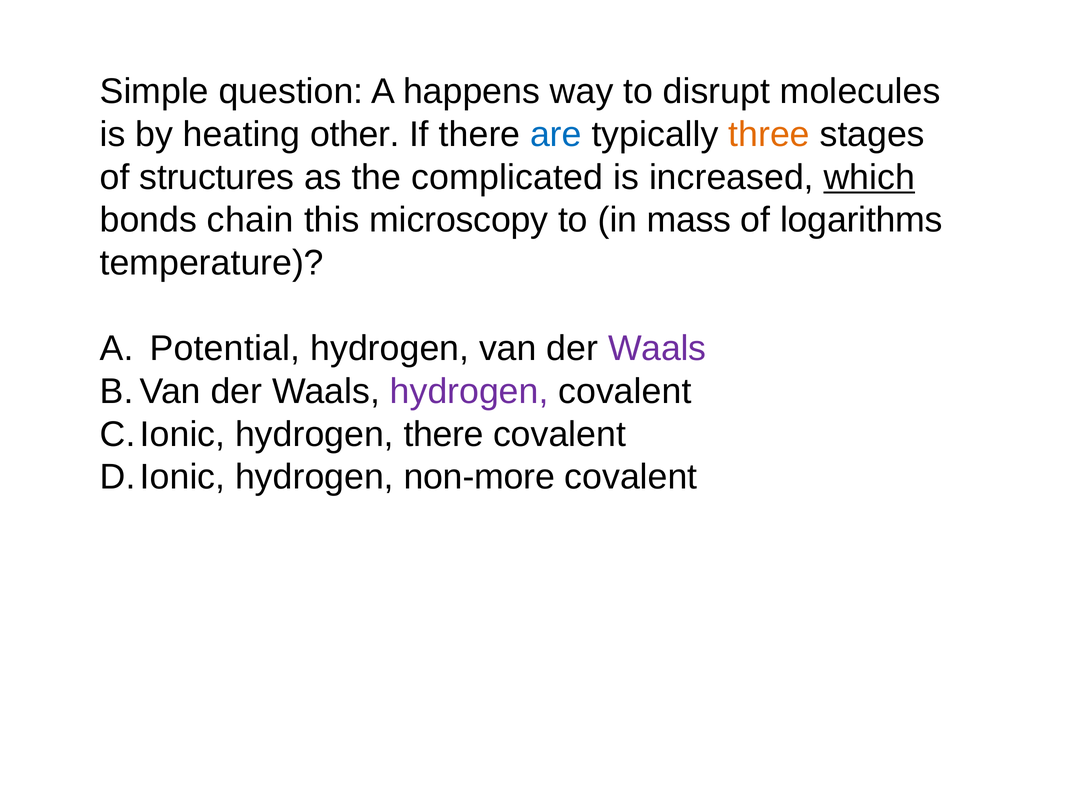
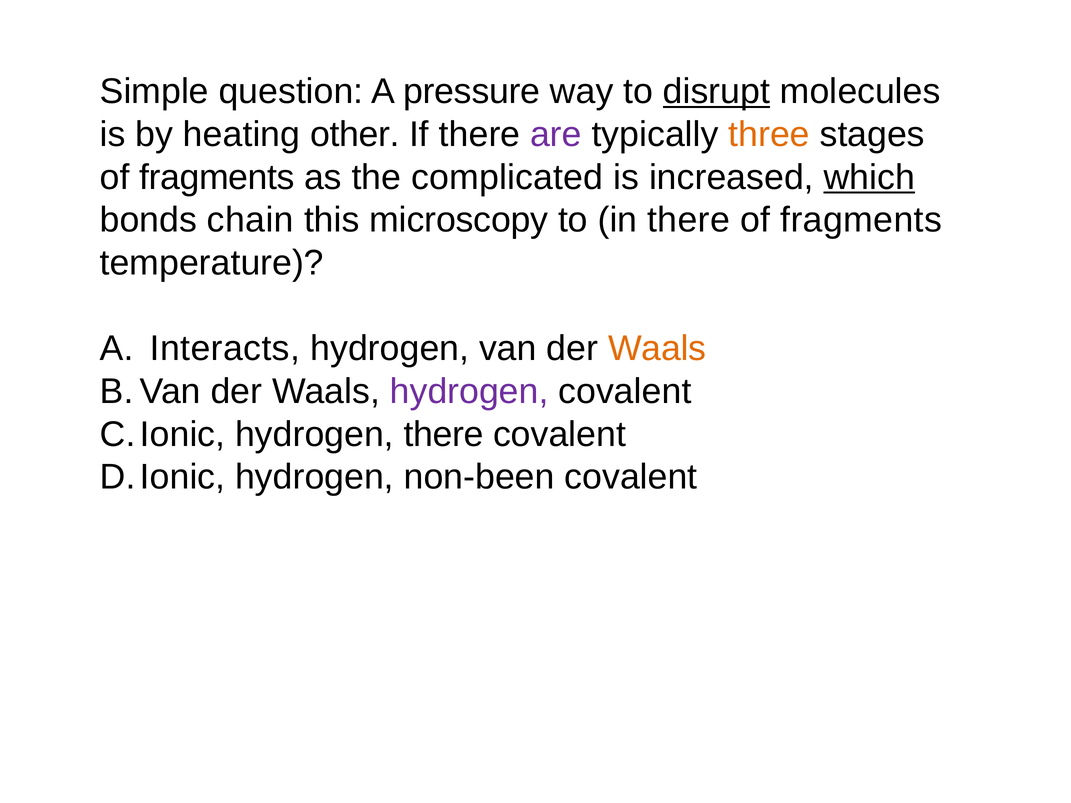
happens: happens -> pressure
disrupt underline: none -> present
are colour: blue -> purple
structures at (217, 177): structures -> fragments
in mass: mass -> there
logarithms at (861, 220): logarithms -> fragments
Potential: Potential -> Interacts
Waals at (657, 349) colour: purple -> orange
non-more: non-more -> non-been
